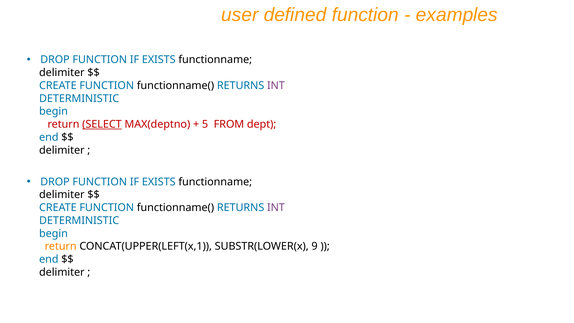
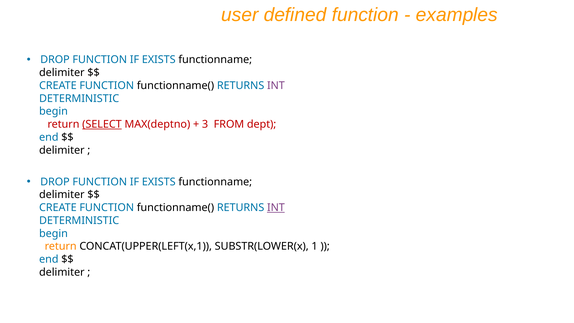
5: 5 -> 3
INT at (276, 208) underline: none -> present
9: 9 -> 1
